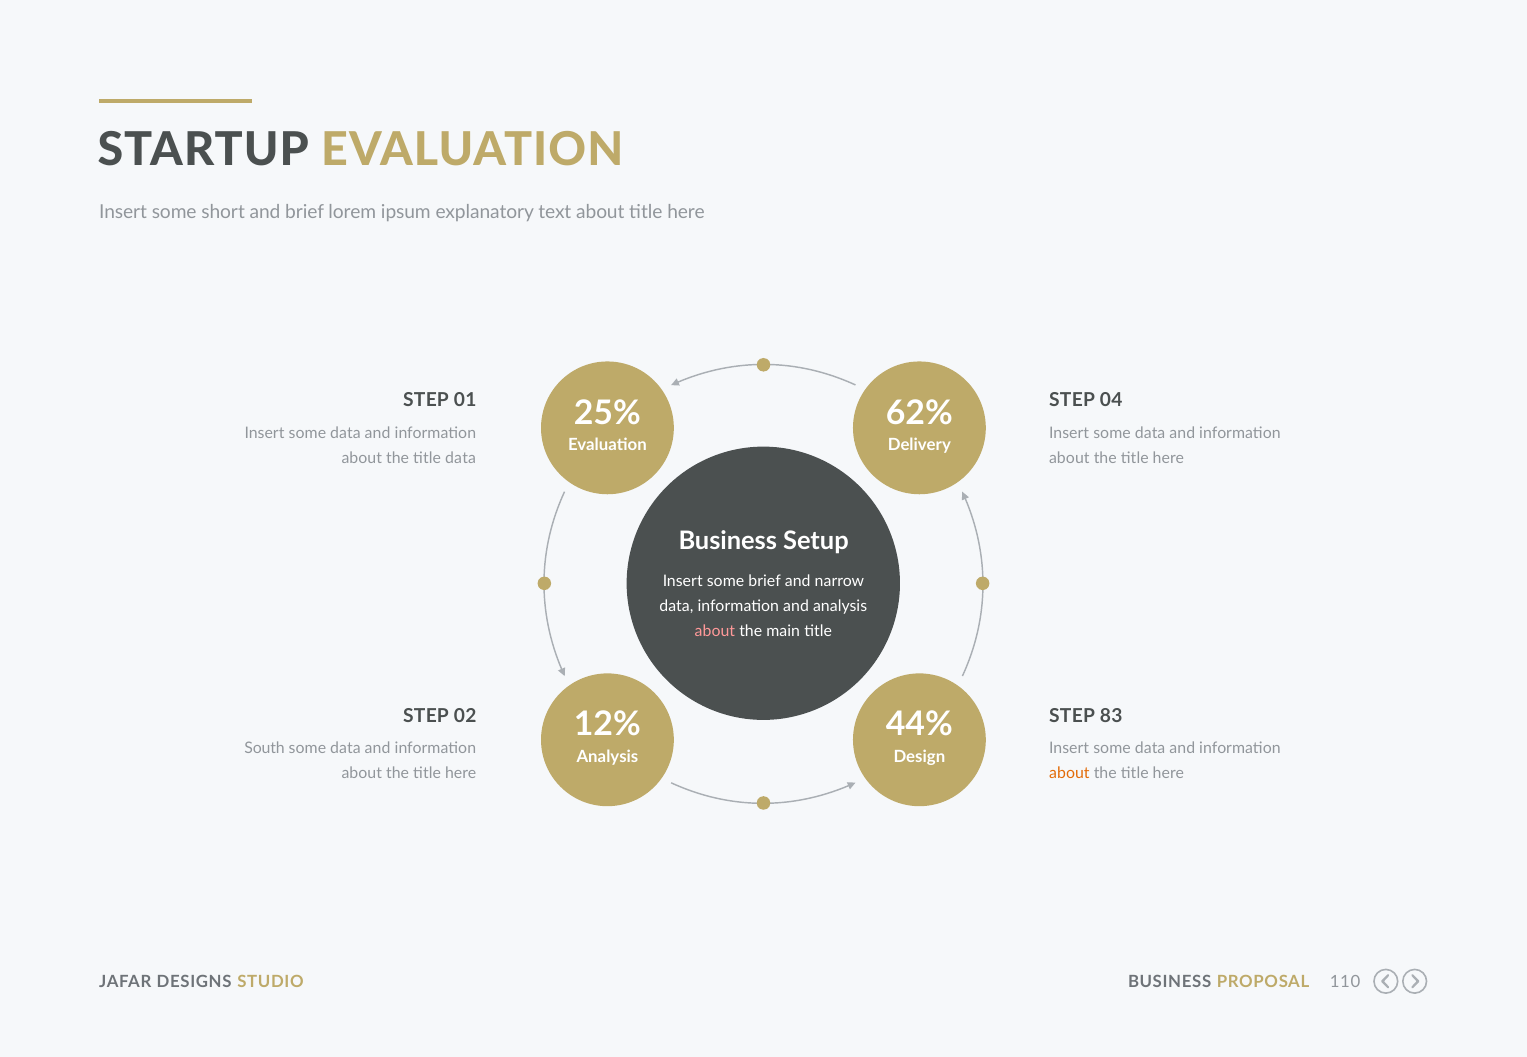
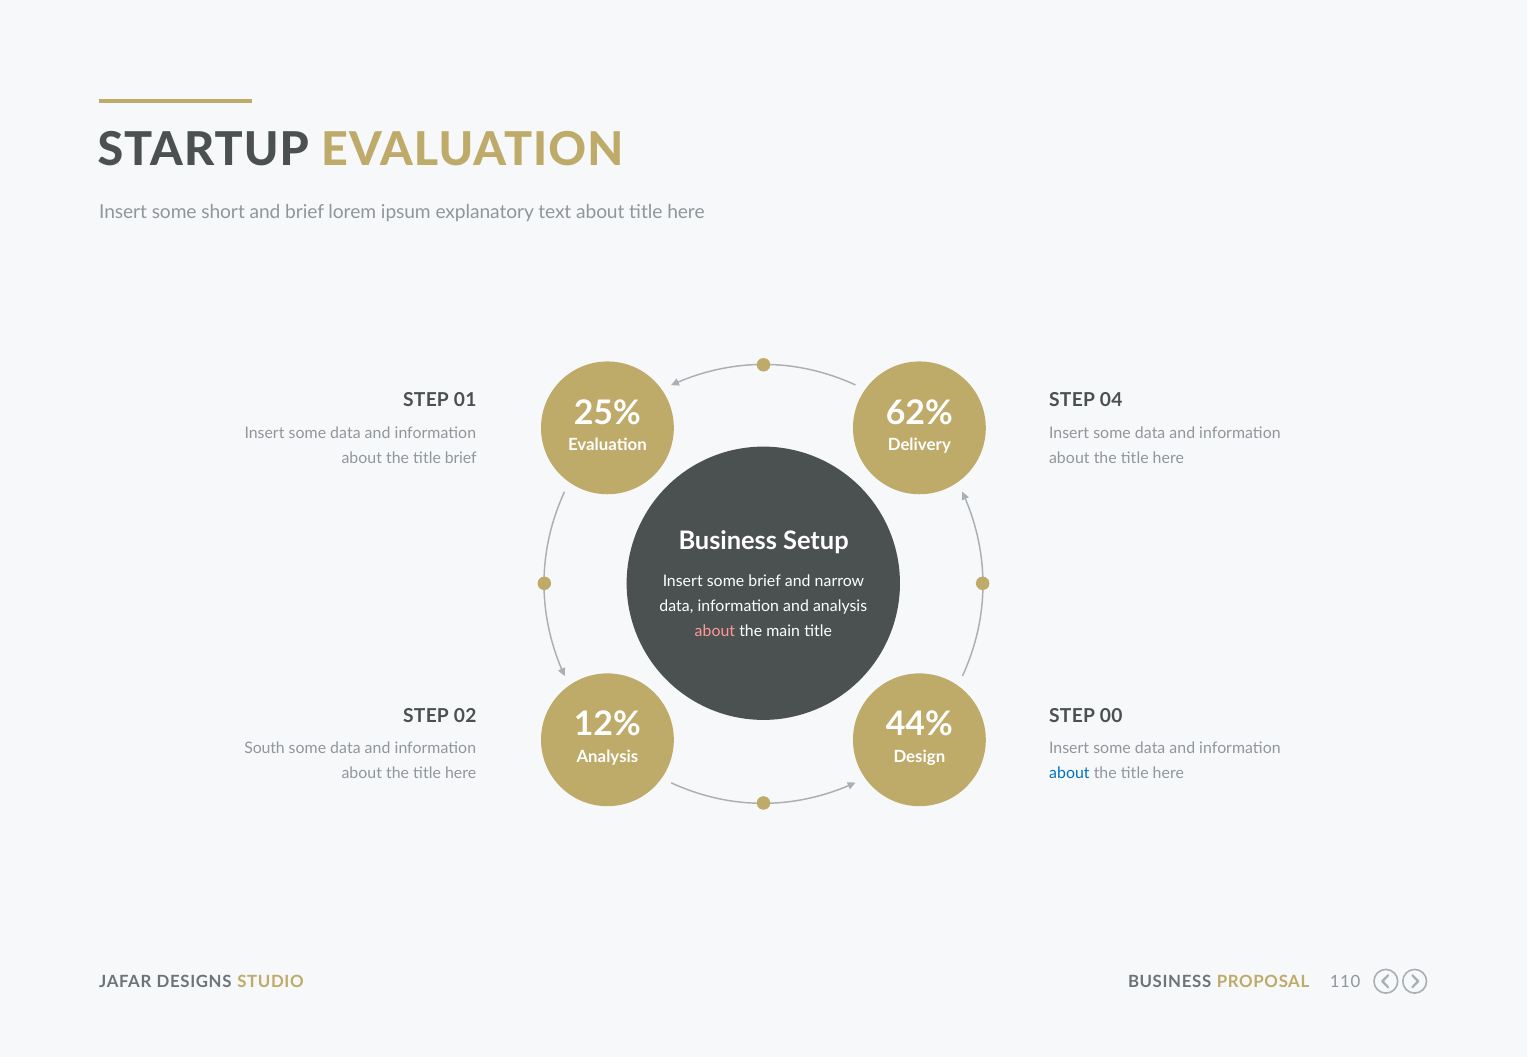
title data: data -> brief
83: 83 -> 00
about at (1069, 774) colour: orange -> blue
